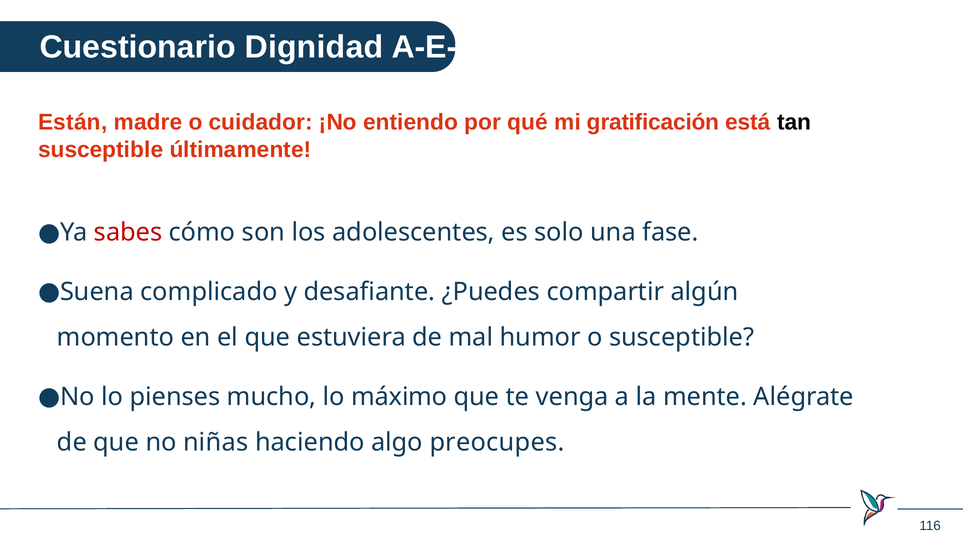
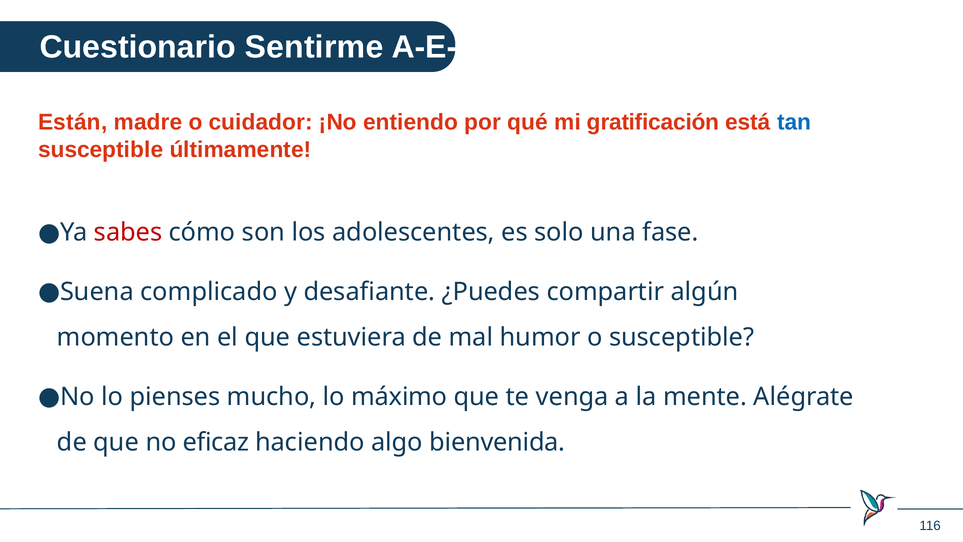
Dignidad: Dignidad -> Sentirme
tan colour: black -> blue
niñas: niñas -> eficaz
preocupes: preocupes -> bienvenida
